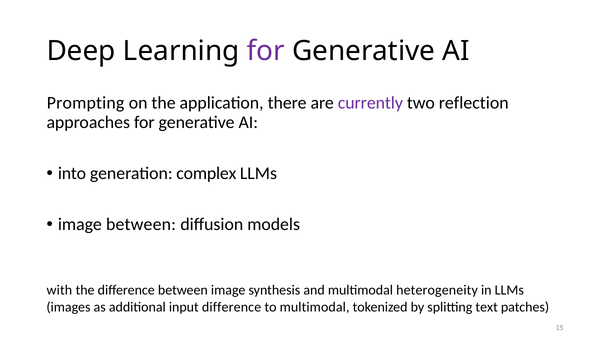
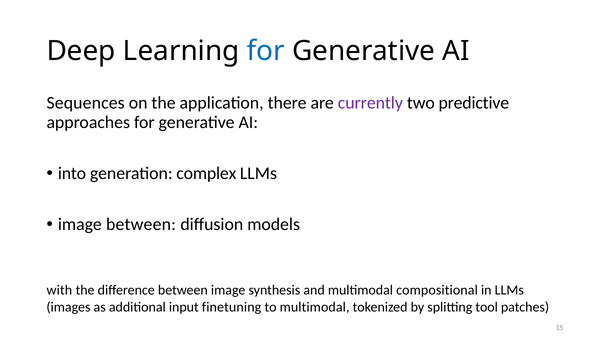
for at (266, 51) colour: purple -> blue
Prompting: Prompting -> Sequences
reflection: reflection -> predictive
heterogeneity: heterogeneity -> compositional
input difference: difference -> finetuning
text: text -> tool
